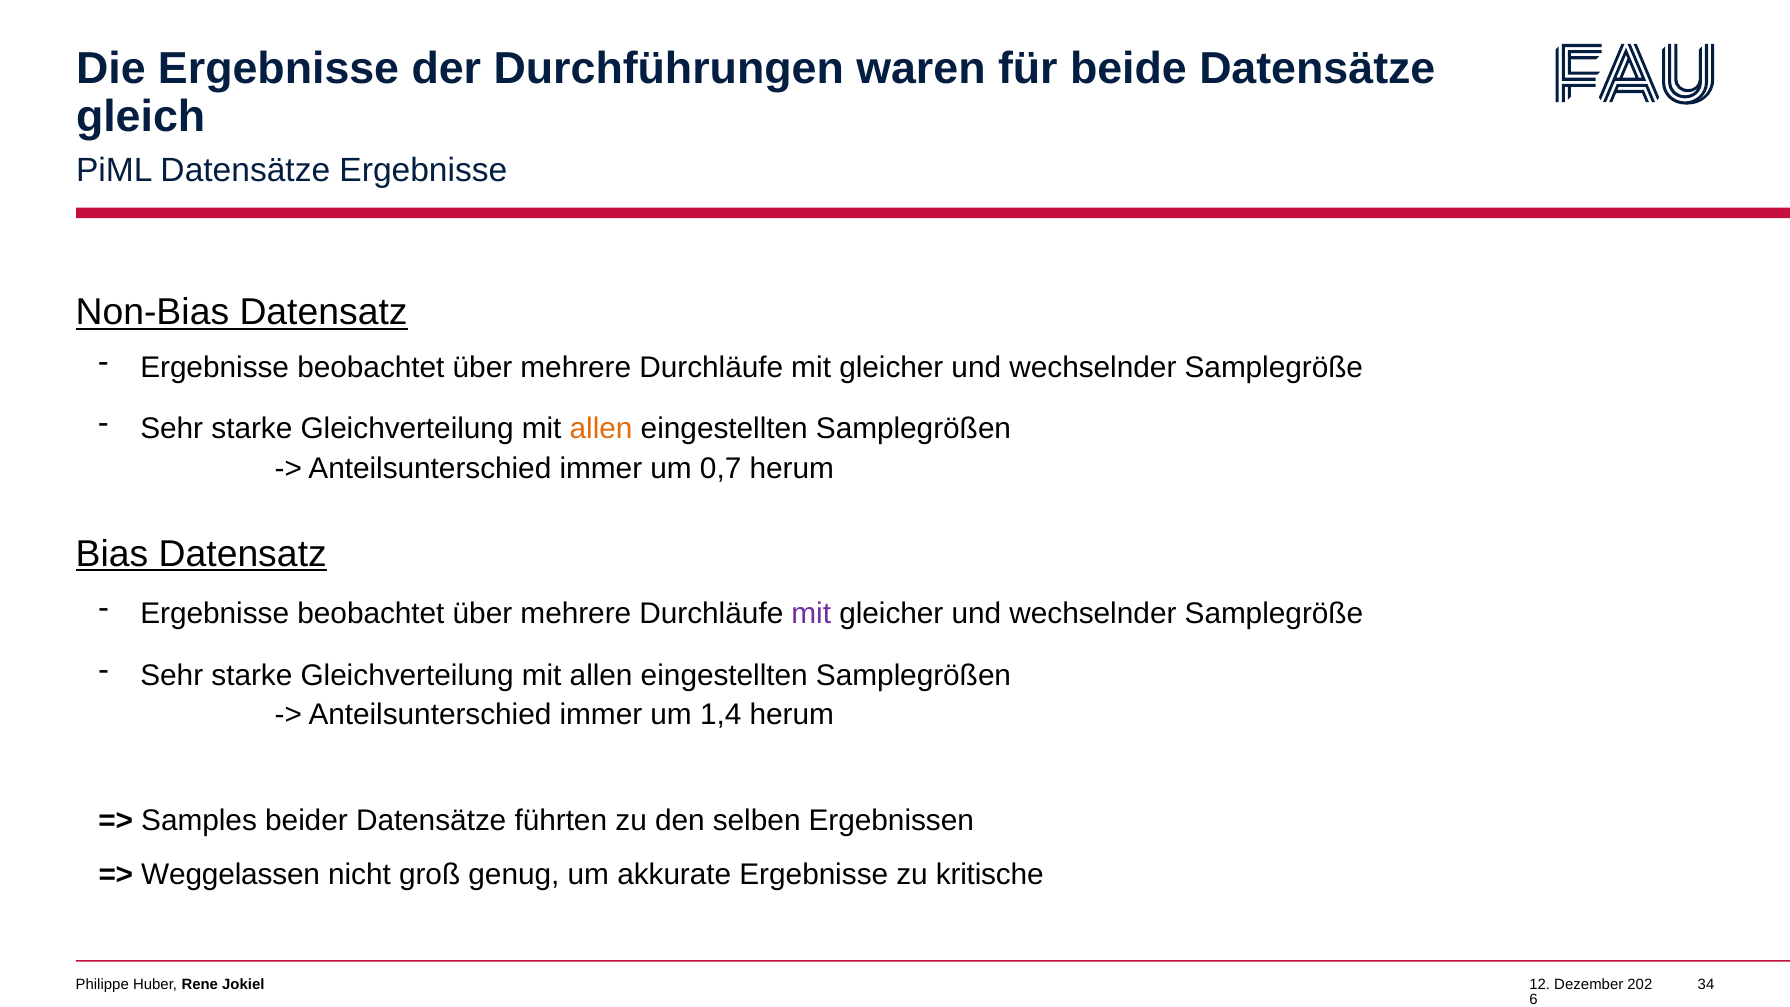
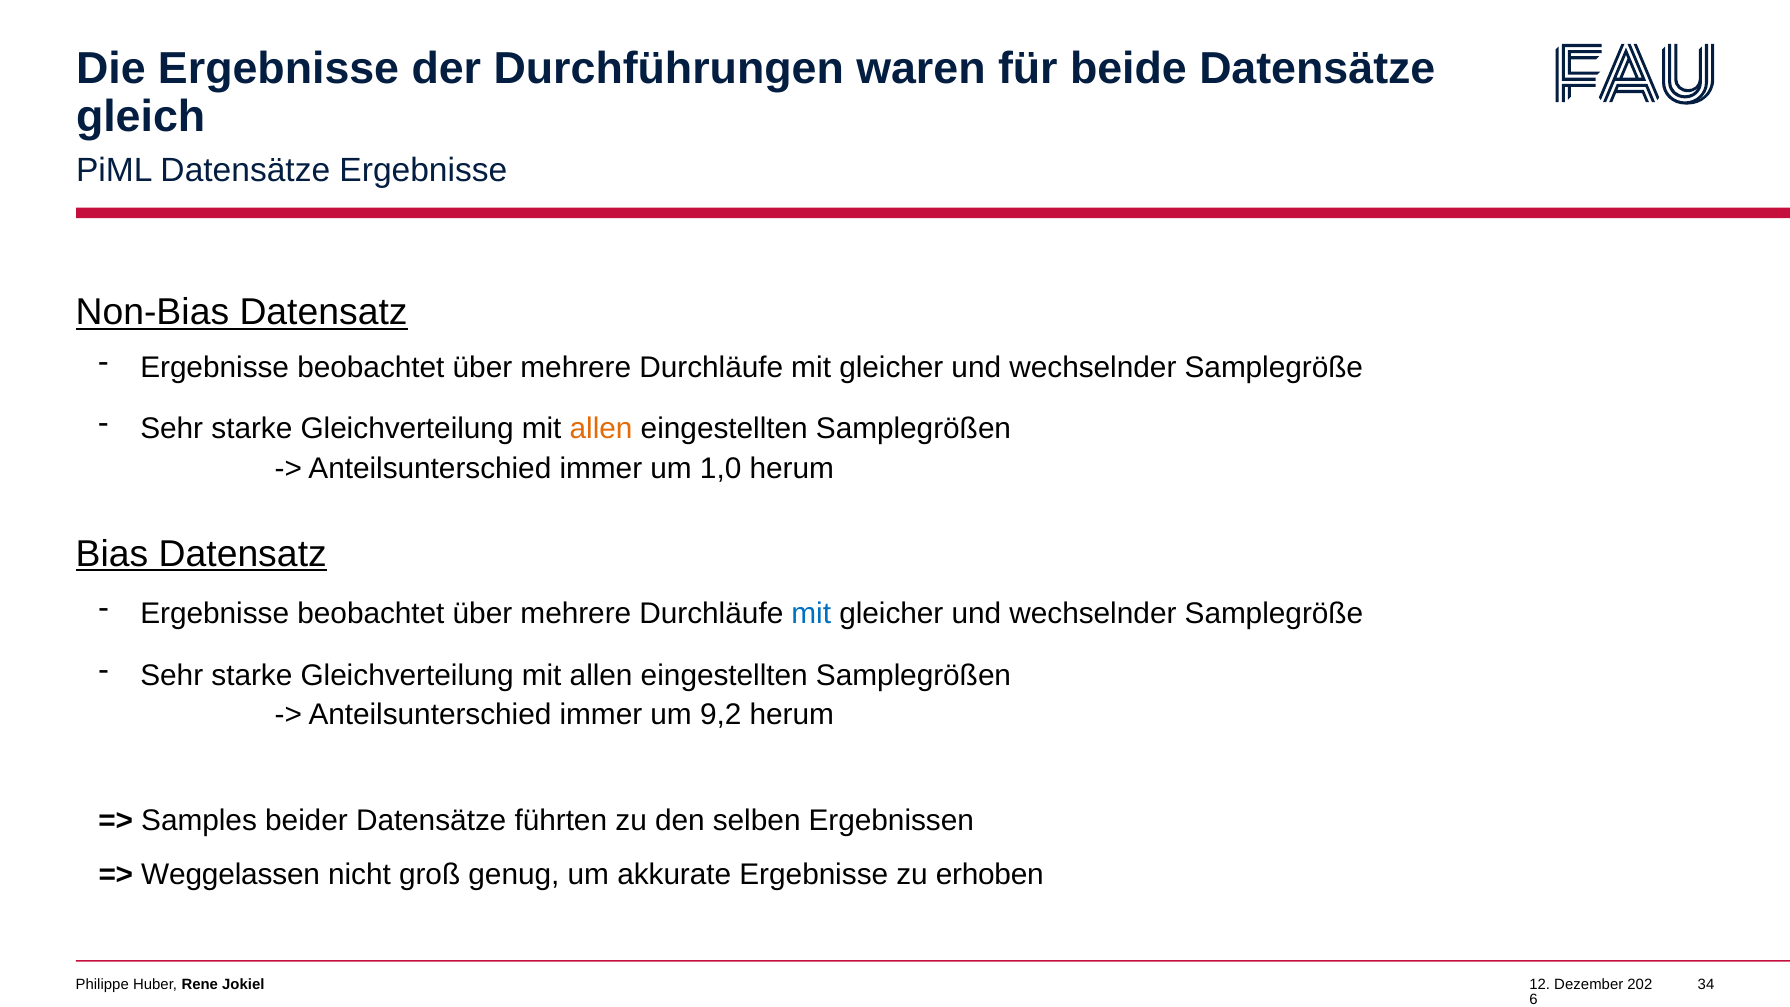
0,7: 0,7 -> 1,0
mit at (811, 614) colour: purple -> blue
1,4: 1,4 -> 9,2
kritische: kritische -> erhoben
